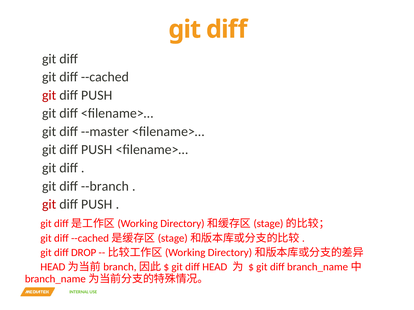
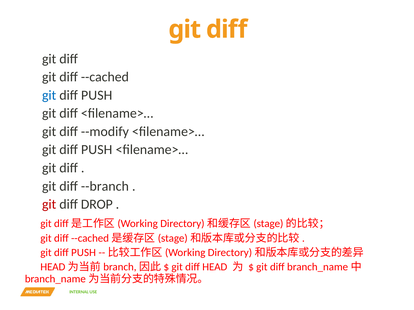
git at (49, 95) colour: red -> blue
--master: --master -> --modify
PUSH at (97, 205): PUSH -> DROP
DROP at (84, 253): DROP -> PUSH
